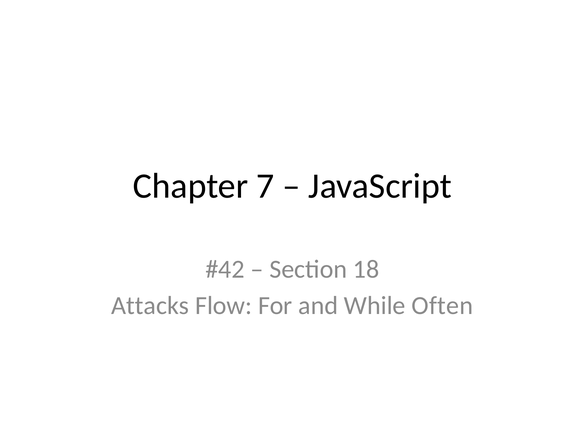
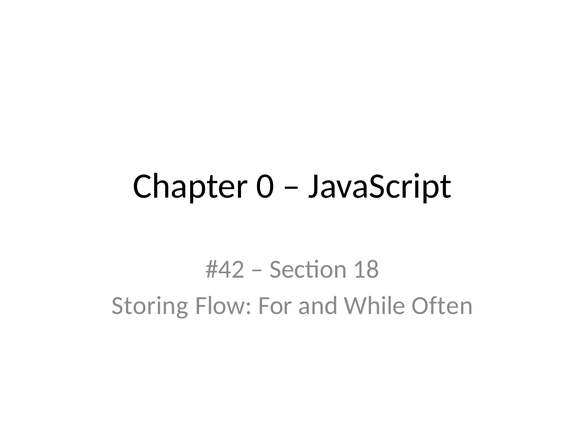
7: 7 -> 0
Attacks: Attacks -> Storing
